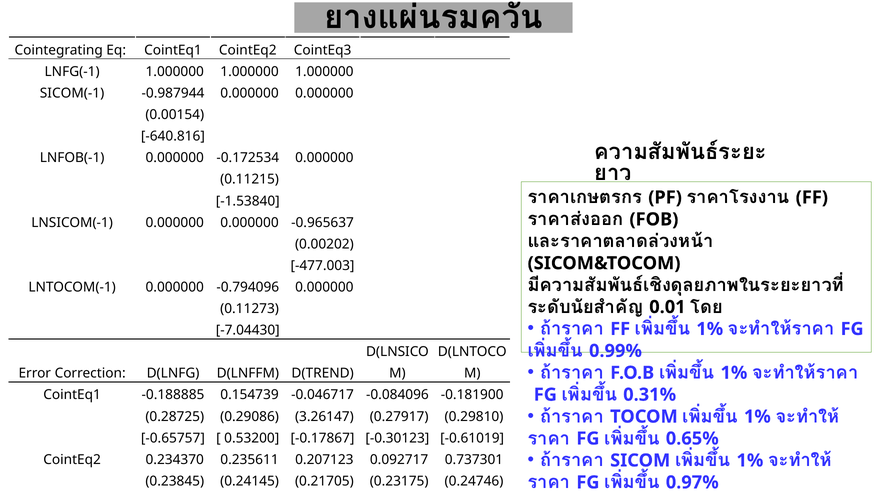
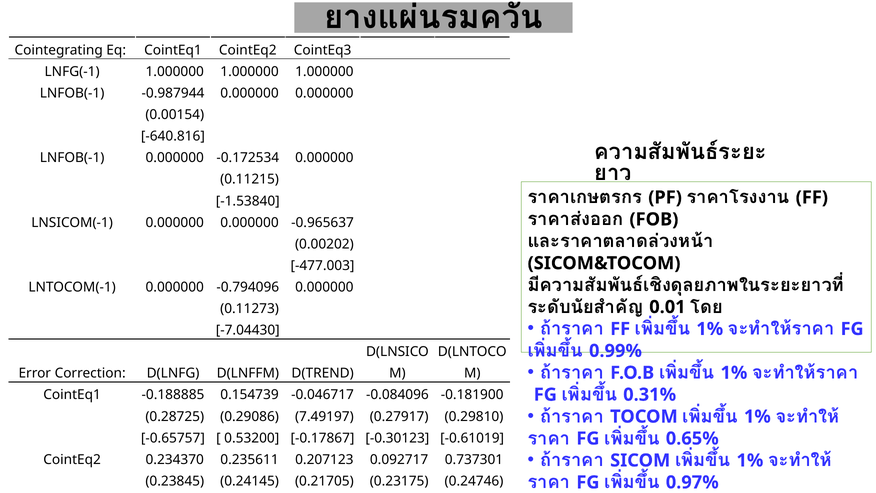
SICOM(-1 at (72, 93): SICOM(-1 -> LNFOB(-1
3.26147: 3.26147 -> 7.49197
